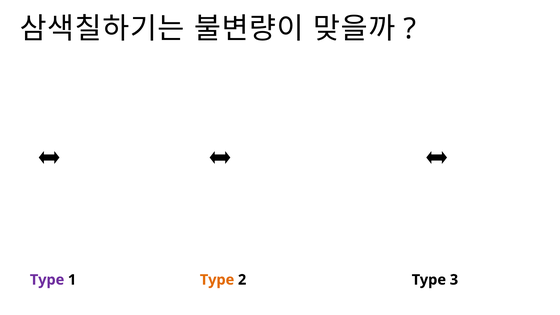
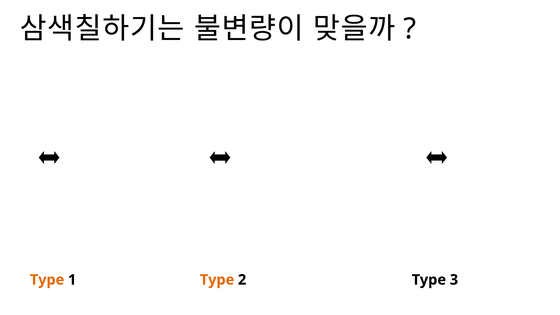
Type at (47, 280) colour: purple -> orange
